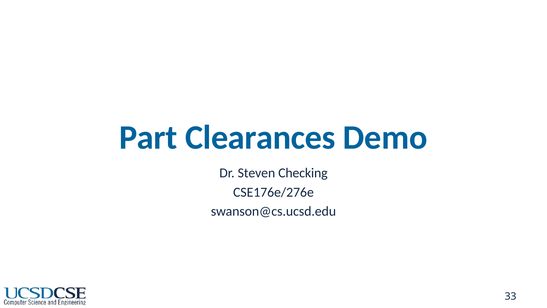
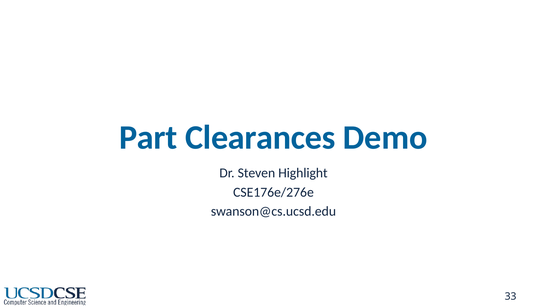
Checking: Checking -> Highlight
